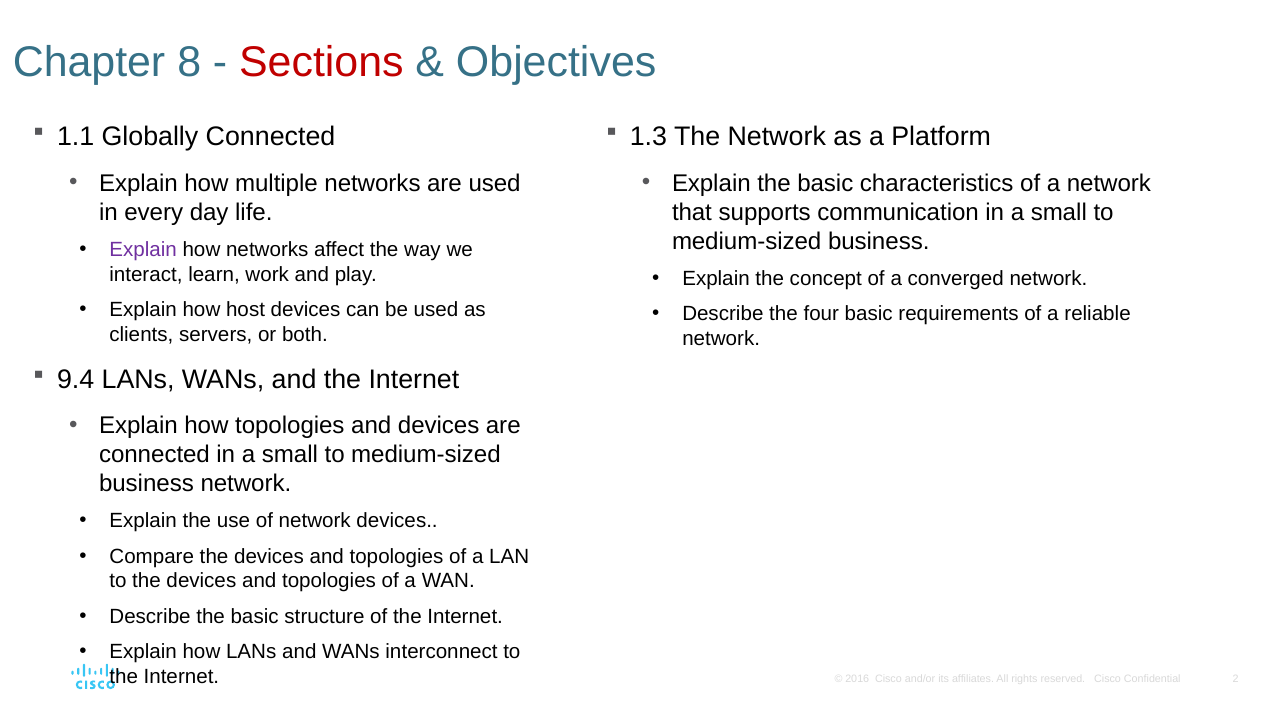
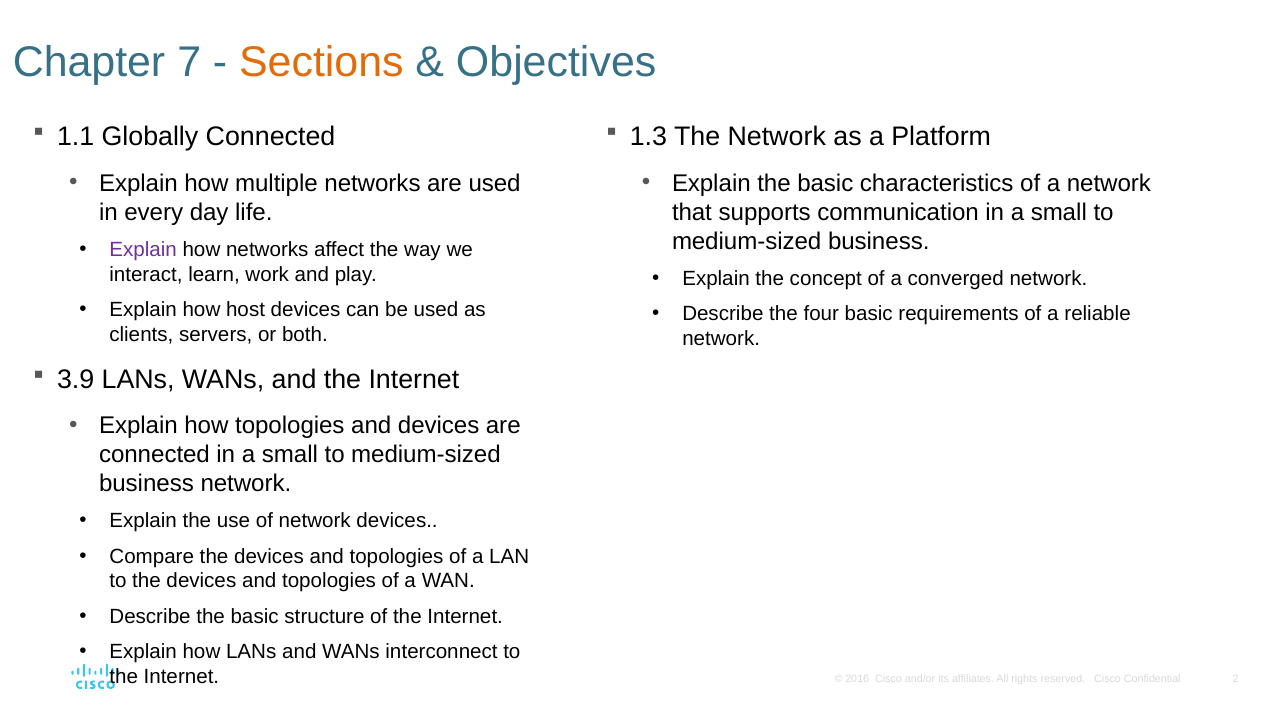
8: 8 -> 7
Sections colour: red -> orange
9.4: 9.4 -> 3.9
